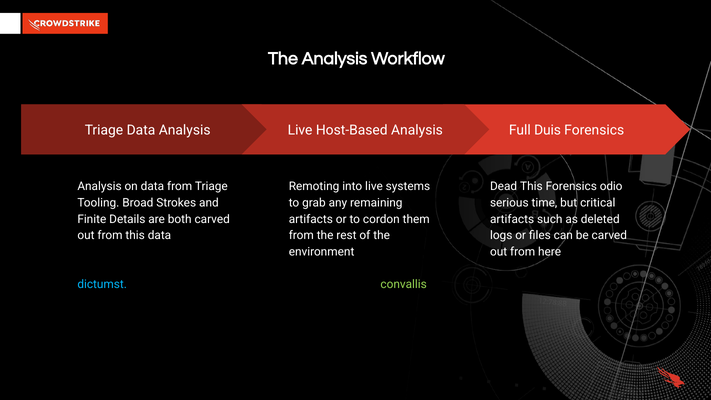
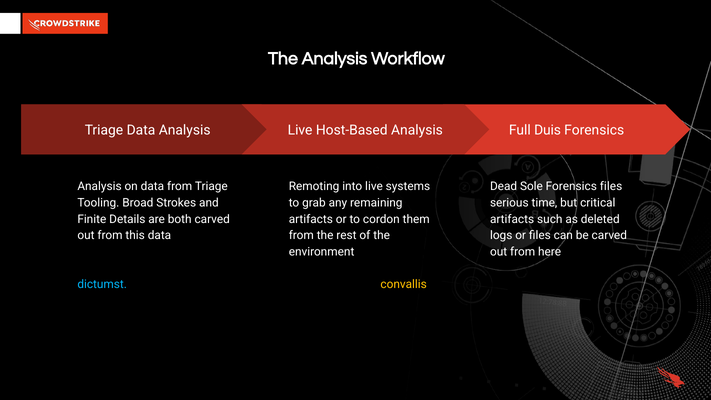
Dead This: This -> Sole
Forensics odio: odio -> files
convallis at (404, 284) colour: light green -> yellow
